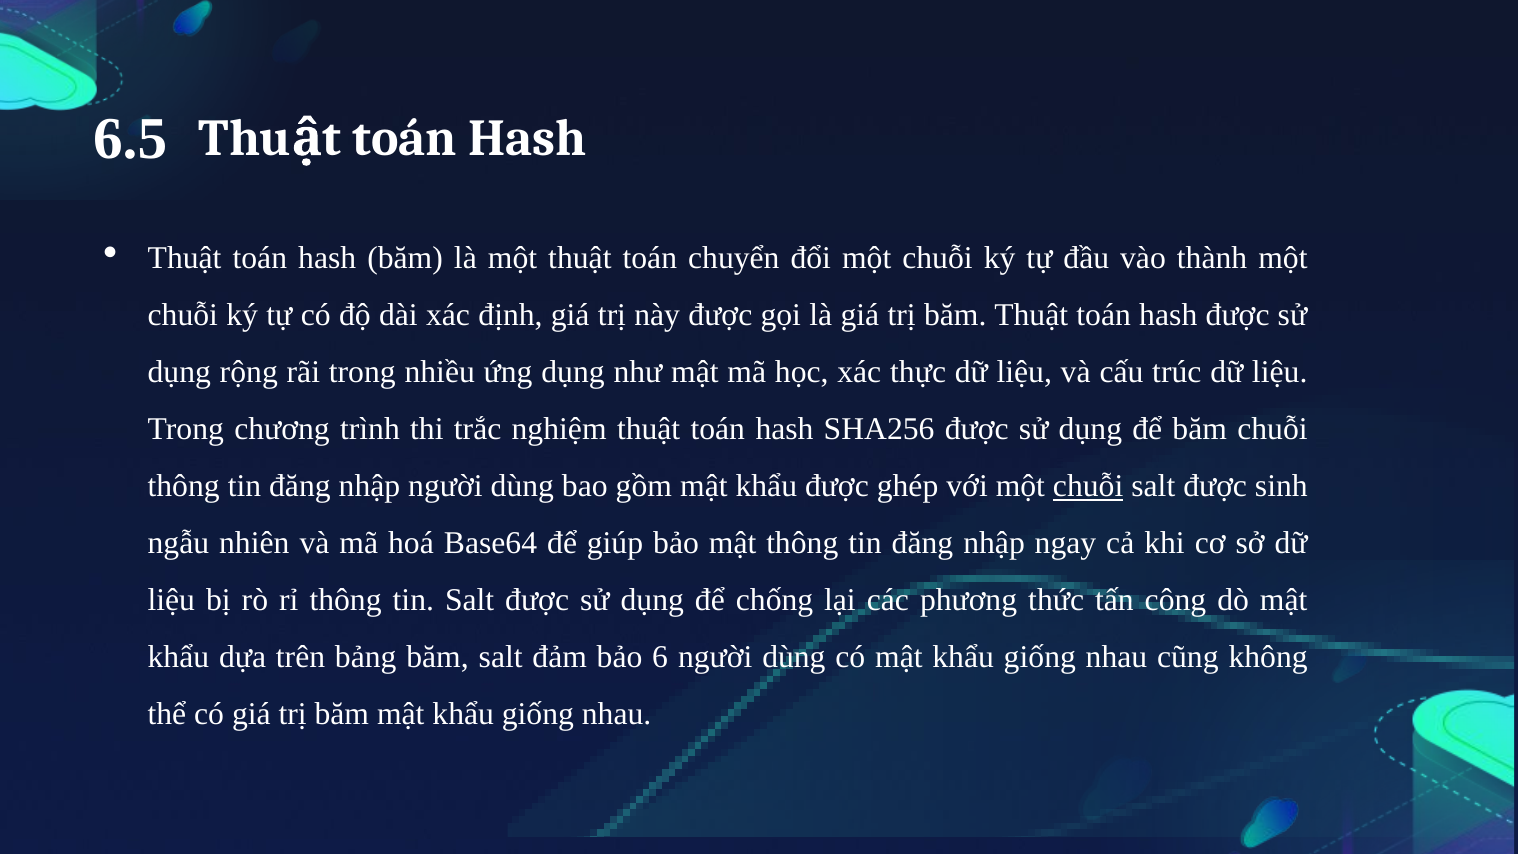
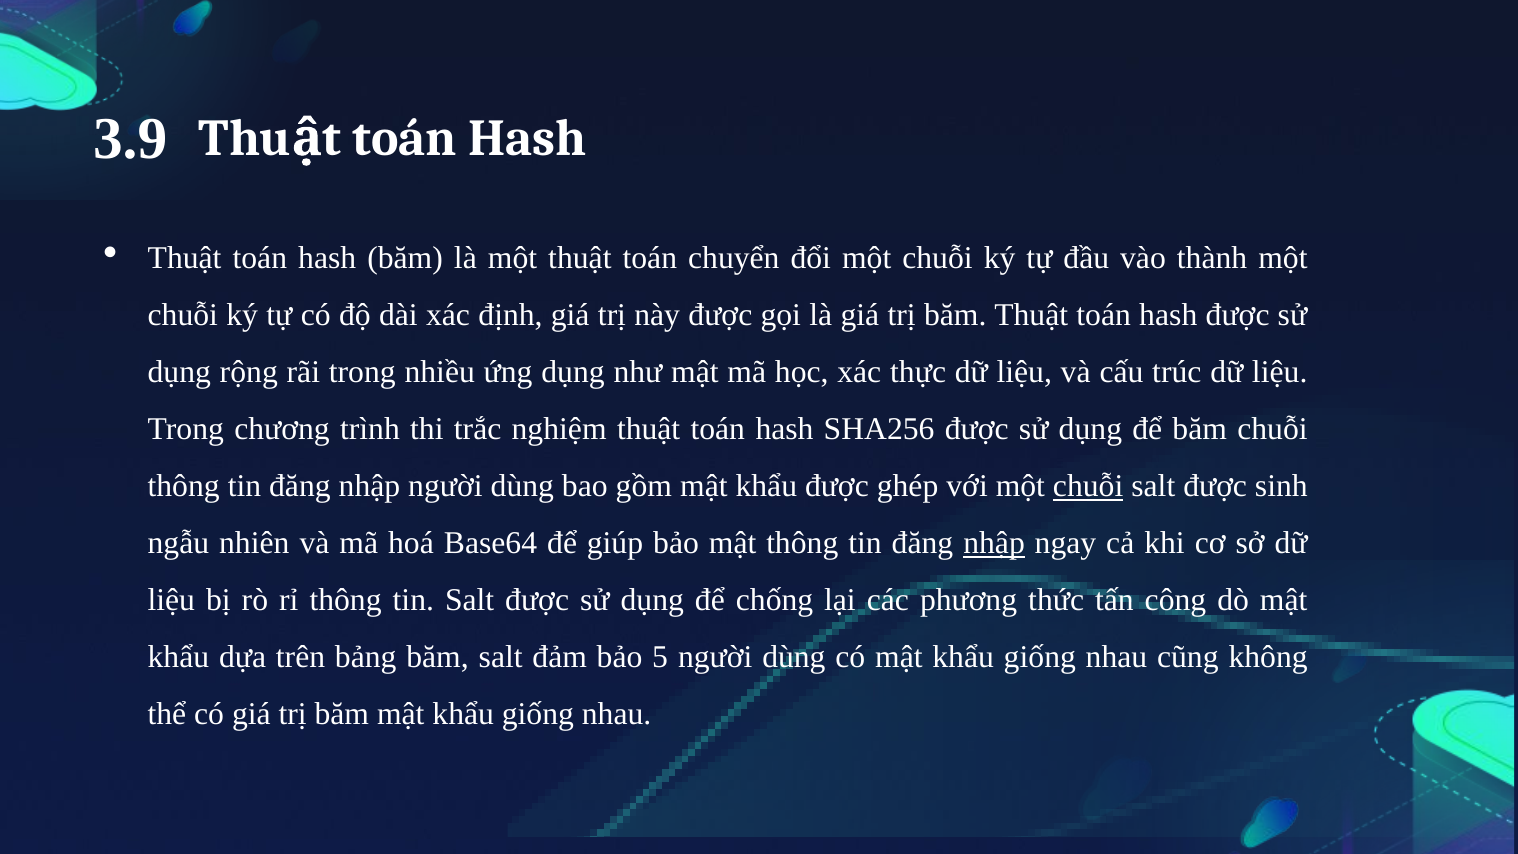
6.5: 6.5 -> 3.9
nhập at (994, 543) underline: none -> present
6: 6 -> 5
